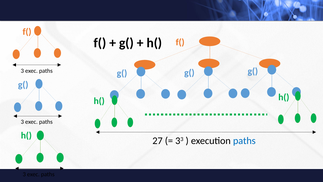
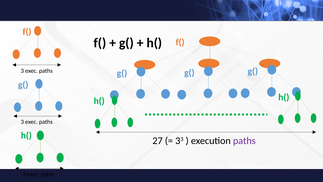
paths at (244, 141) colour: blue -> purple
